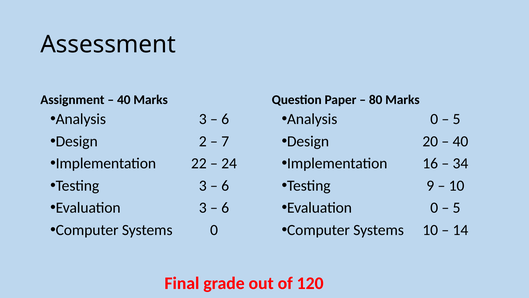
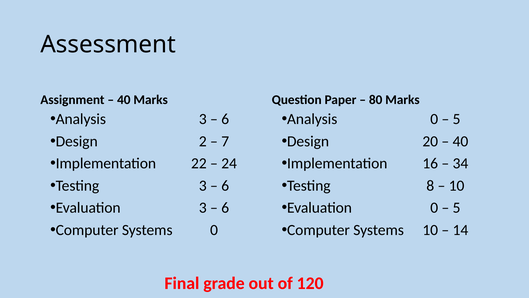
9: 9 -> 8
